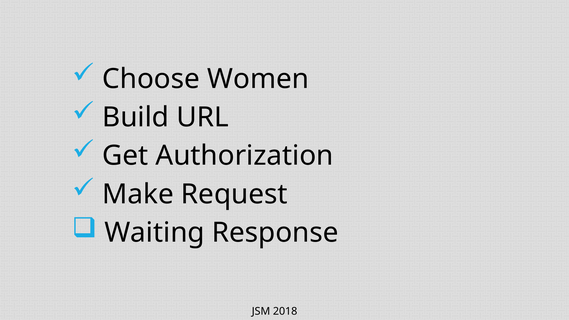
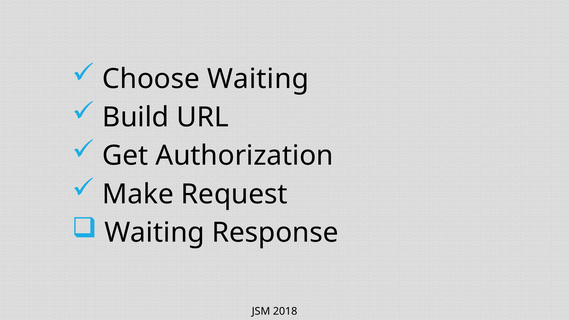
Choose Women: Women -> Waiting
